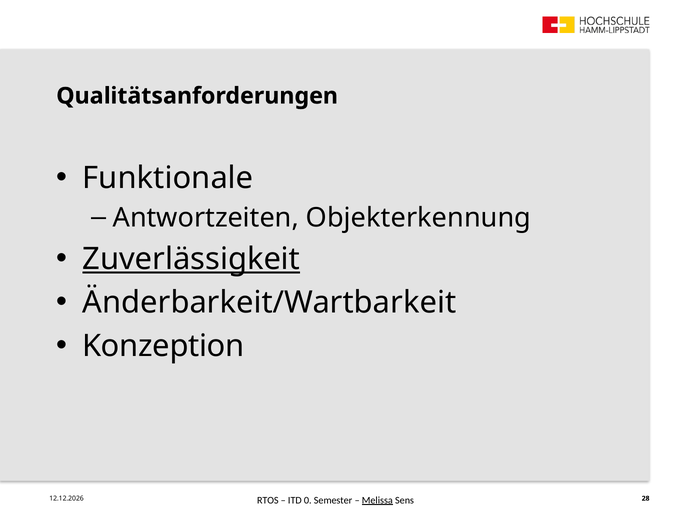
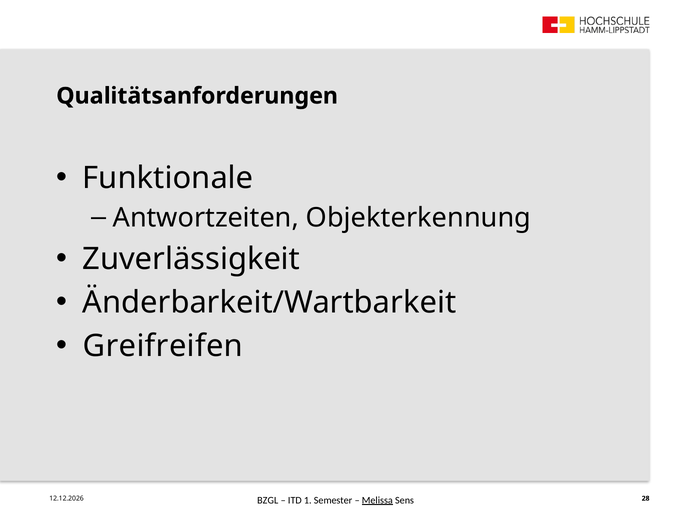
Zuverlässigkeit underline: present -> none
Konzeption: Konzeption -> Greifreifen
RTOS: RTOS -> BZGL
0: 0 -> 1
